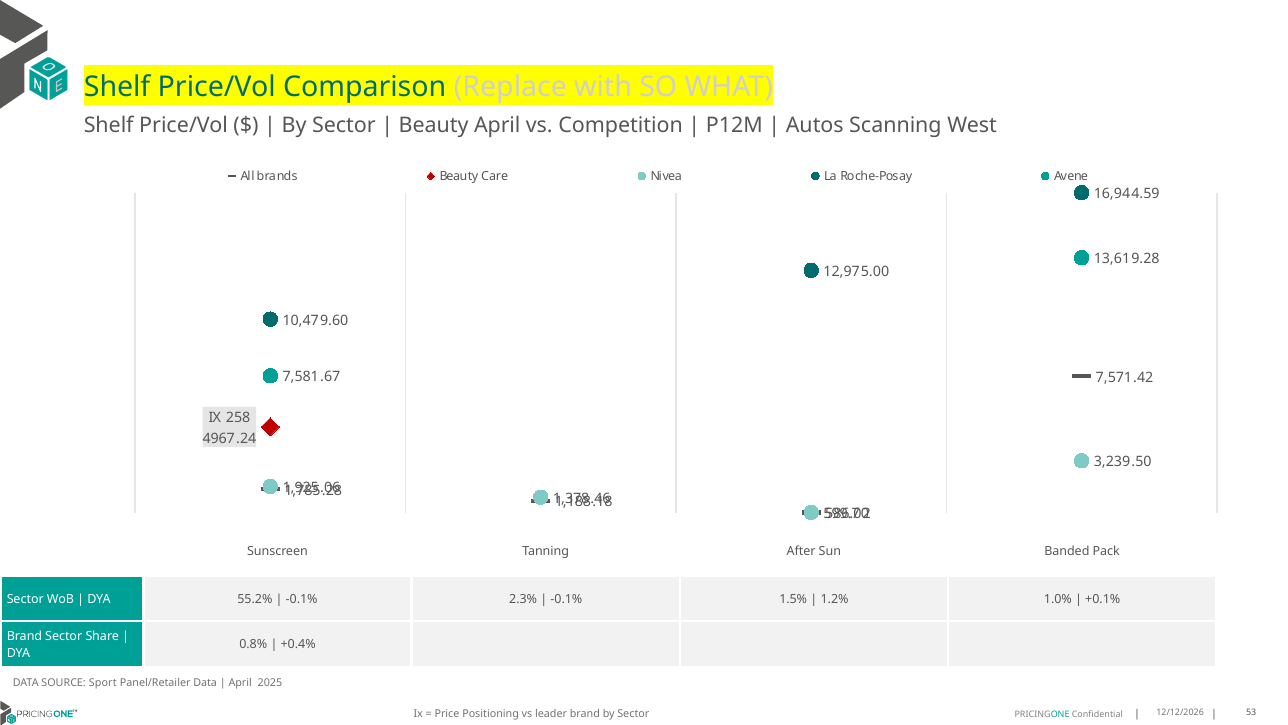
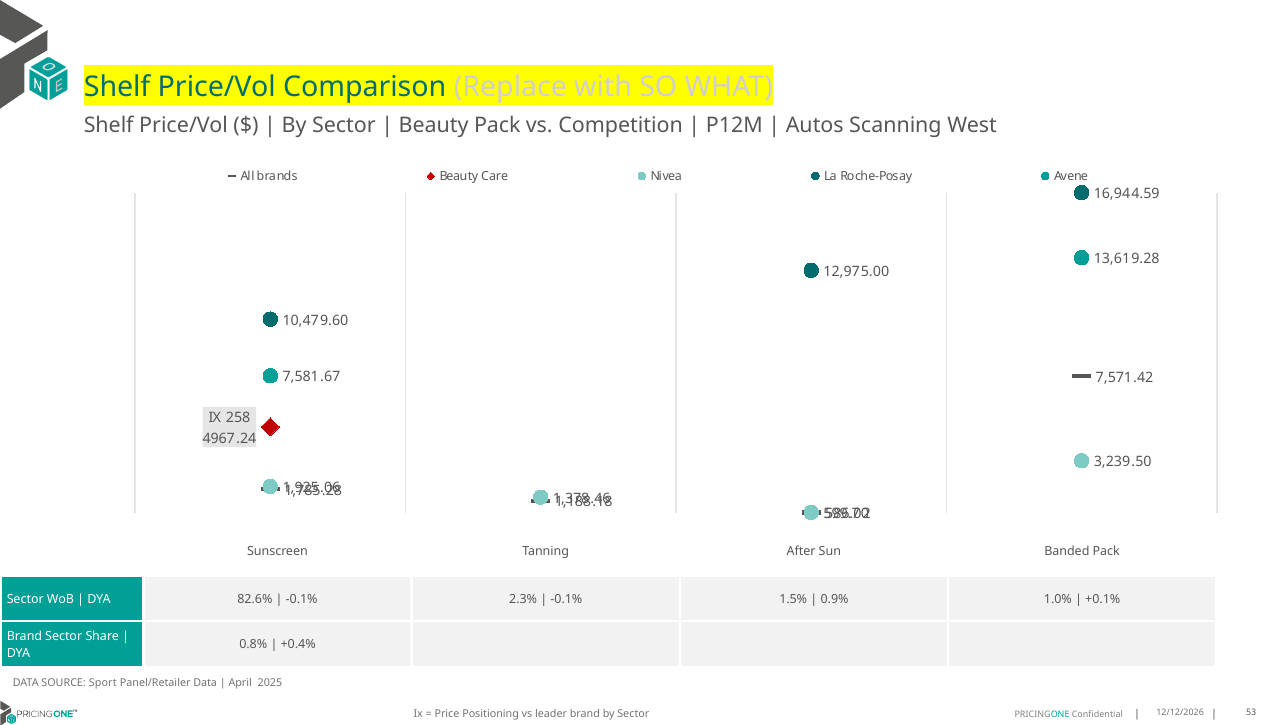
Beauty April: April -> Pack
55.2%: 55.2% -> 82.6%
1.2%: 1.2% -> 0.9%
